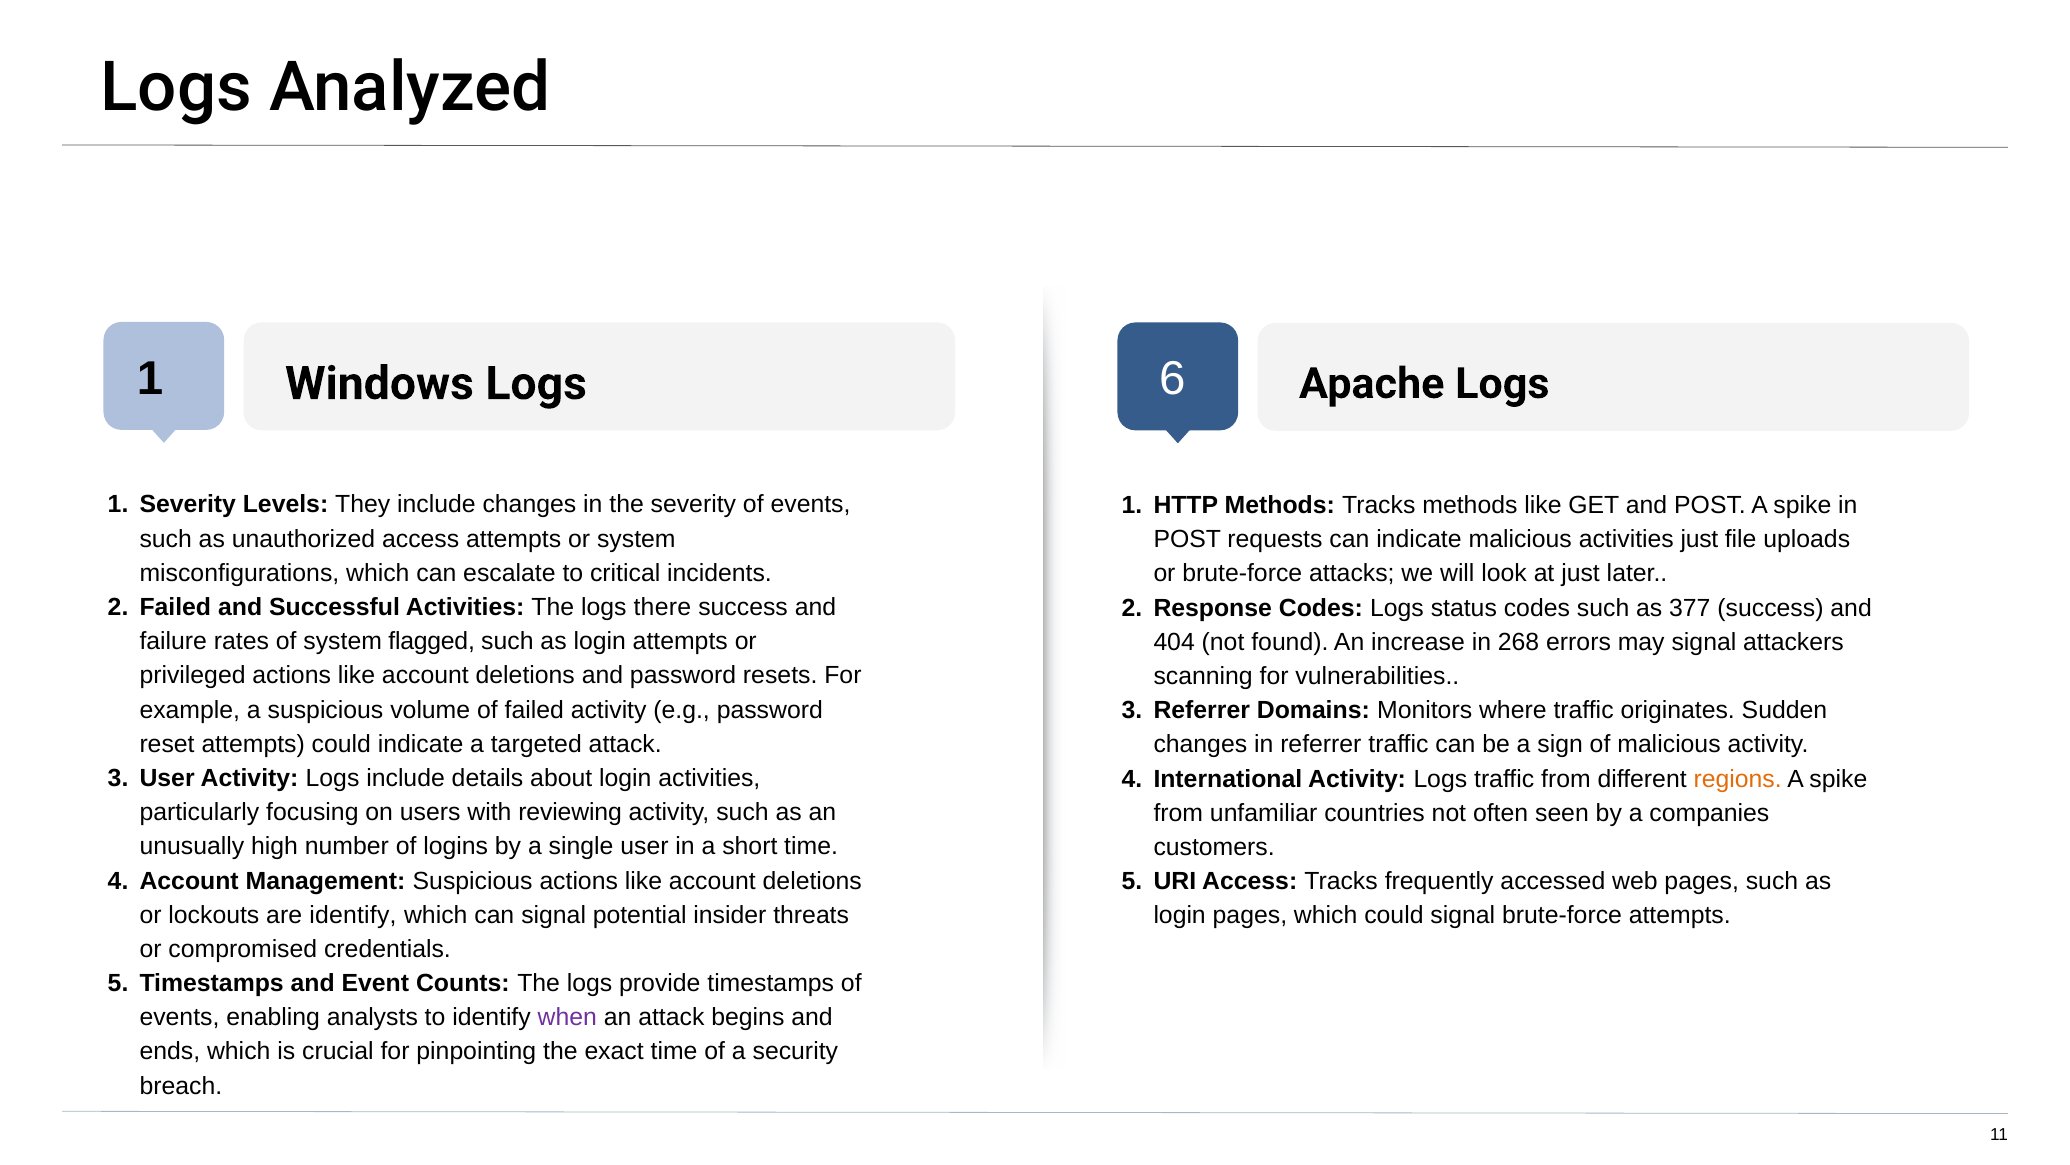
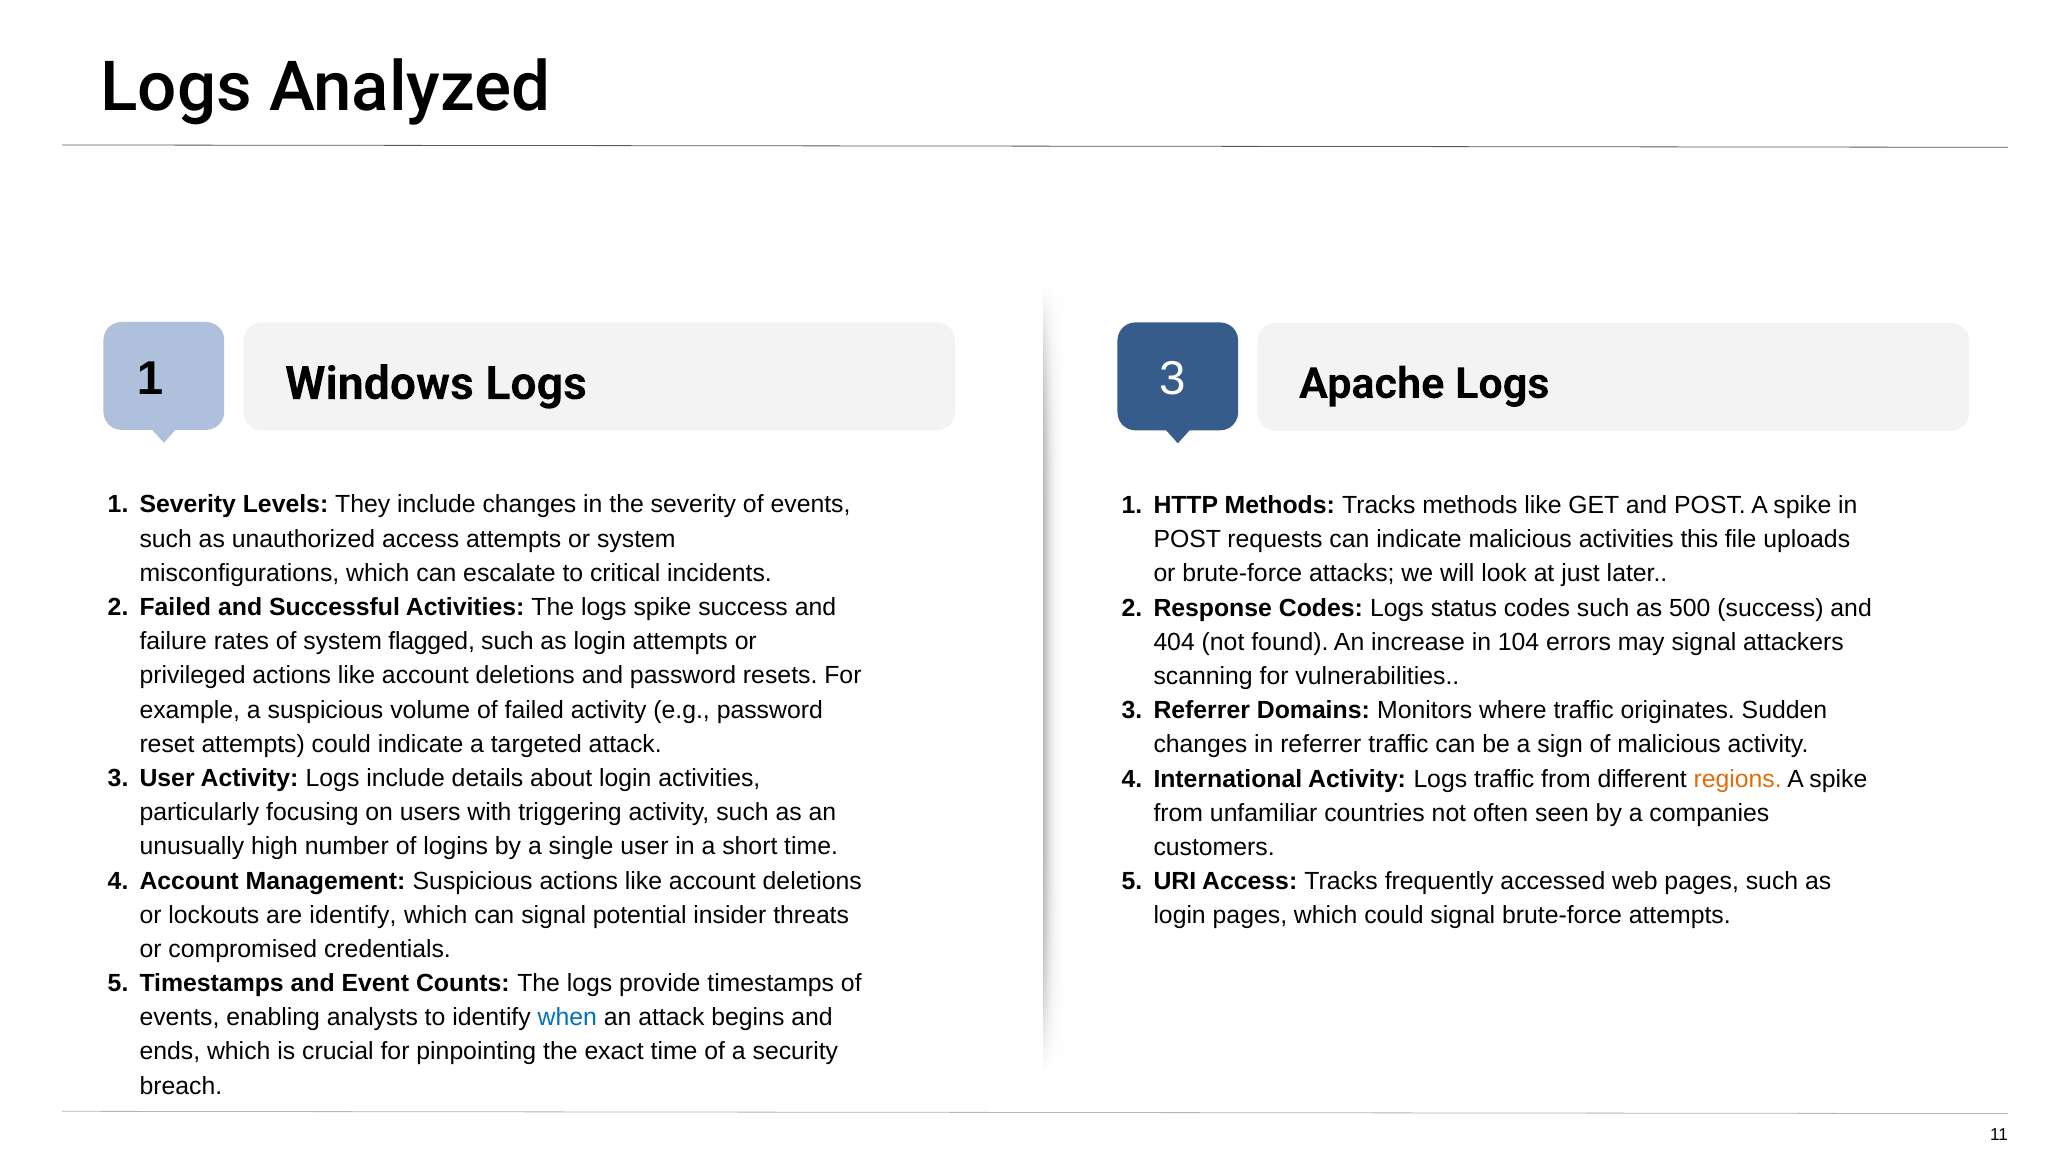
1 6: 6 -> 3
activities just: just -> this
logs there: there -> spike
377: 377 -> 500
268: 268 -> 104
reviewing: reviewing -> triggering
when colour: purple -> blue
